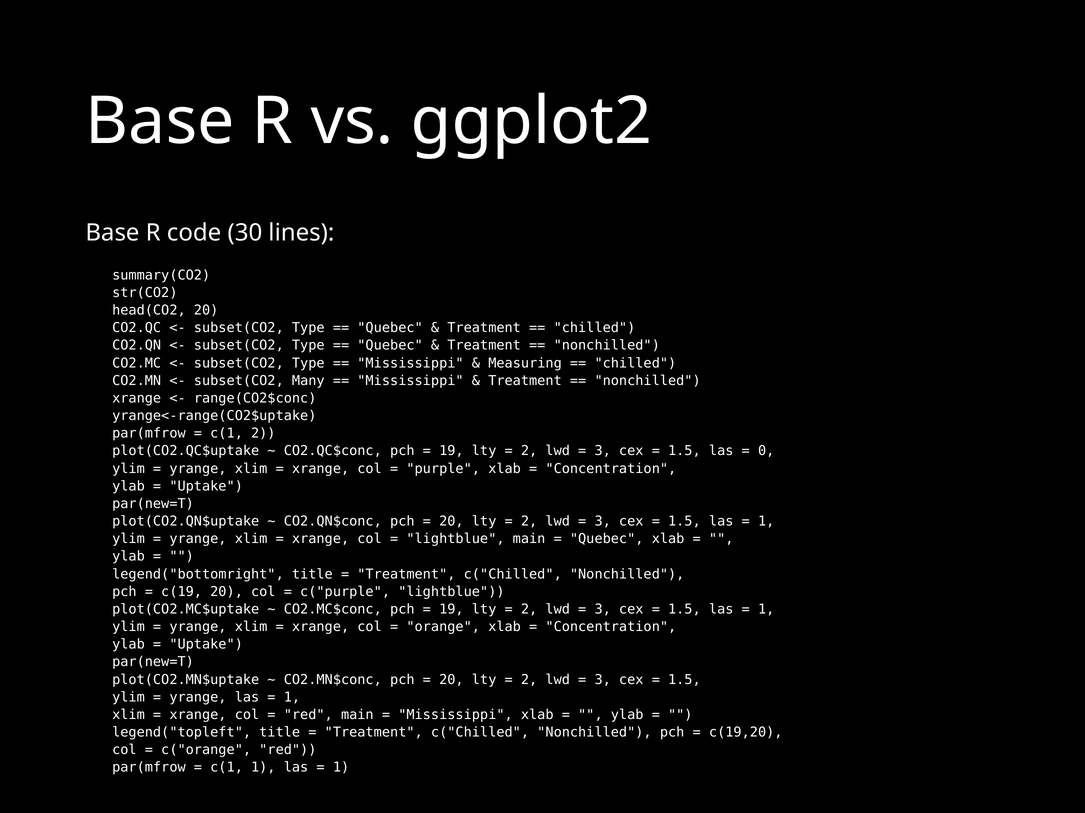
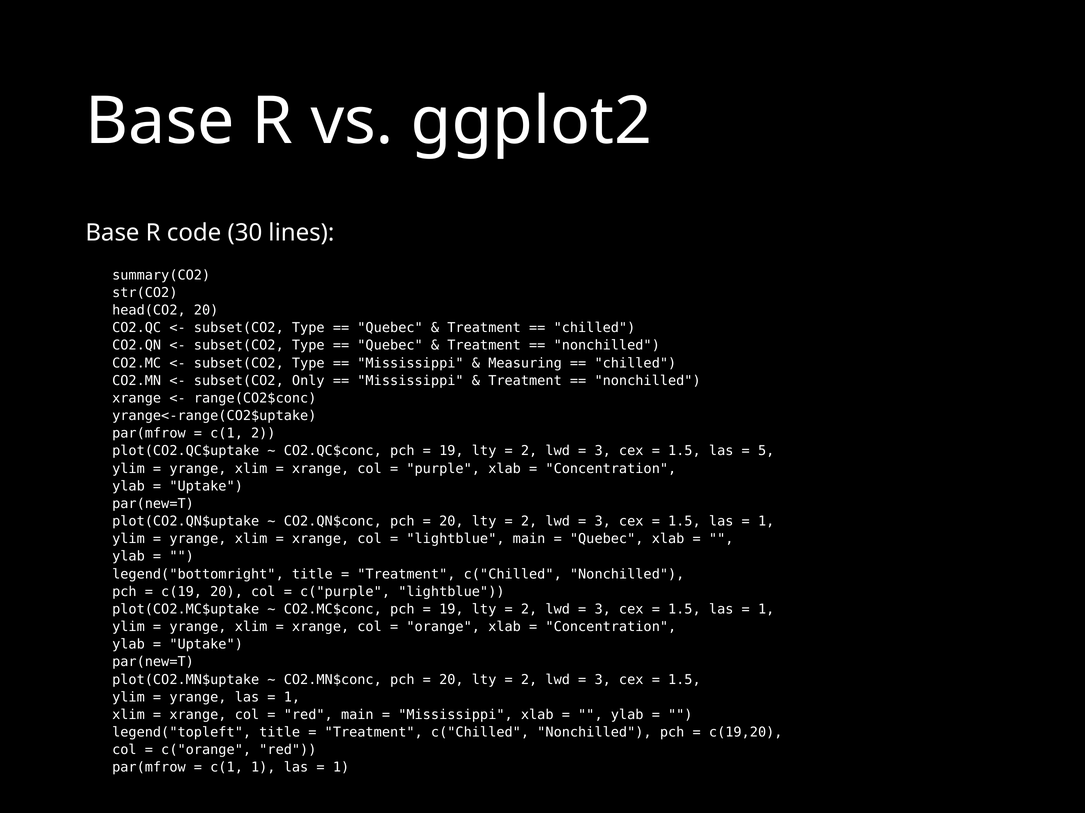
Many: Many -> Only
0: 0 -> 5
